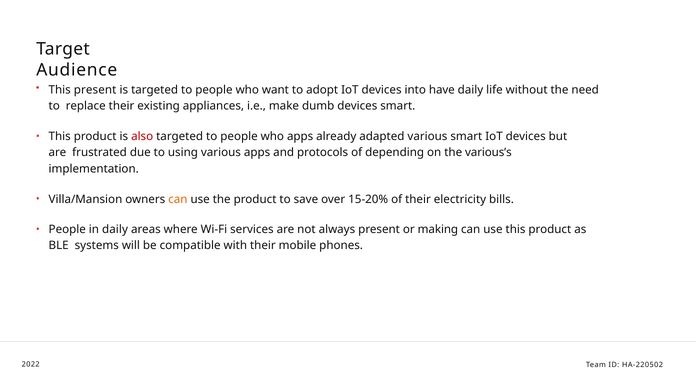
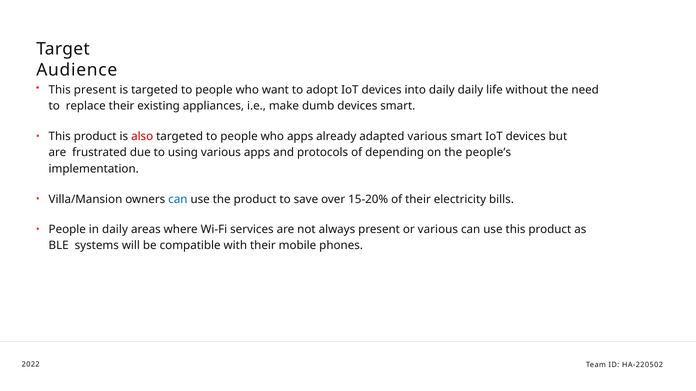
into have: have -> daily
various’s: various’s -> people’s
can at (178, 199) colour: orange -> blue
or making: making -> various
